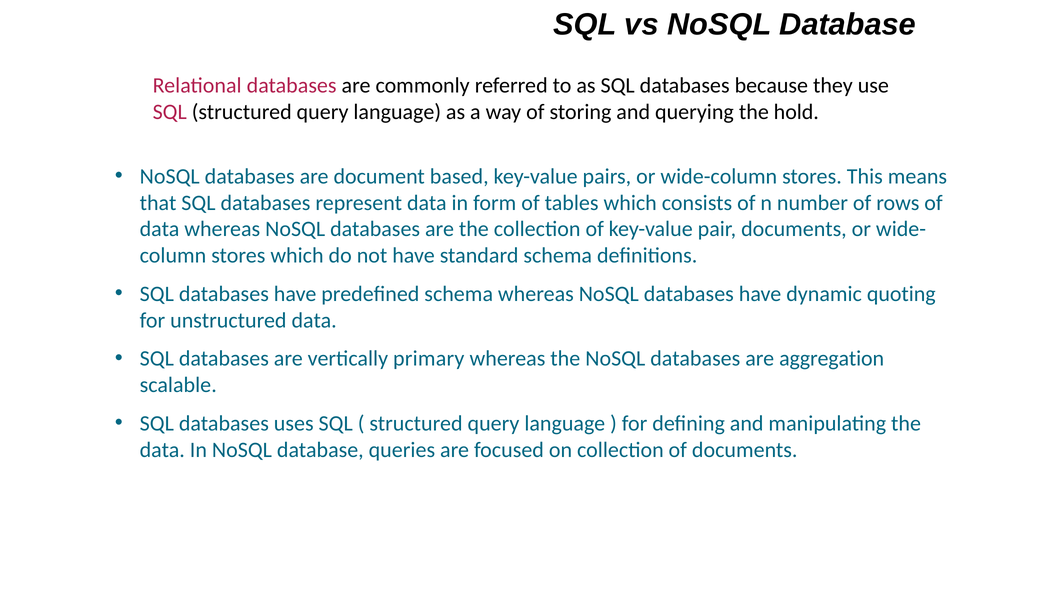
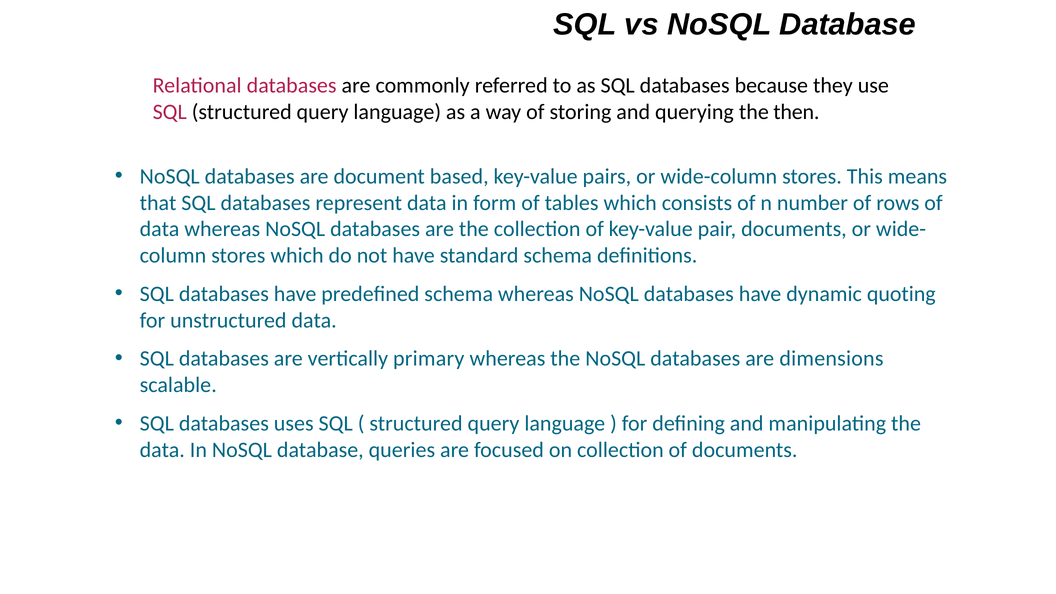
hold: hold -> then
aggregation: aggregation -> dimensions
